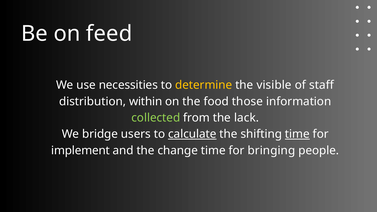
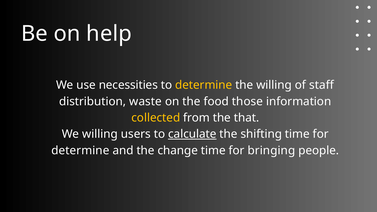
feed: feed -> help
the visible: visible -> willing
within: within -> waste
collected colour: light green -> yellow
lack: lack -> that
We bridge: bridge -> willing
time at (297, 134) underline: present -> none
implement at (80, 151): implement -> determine
